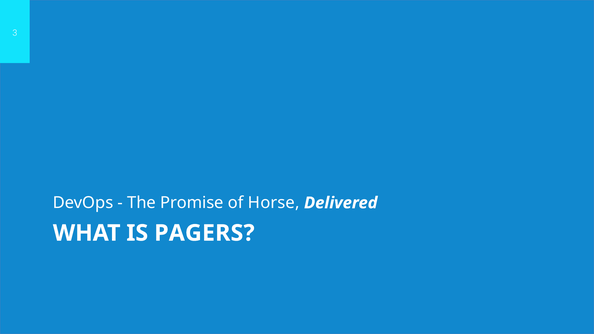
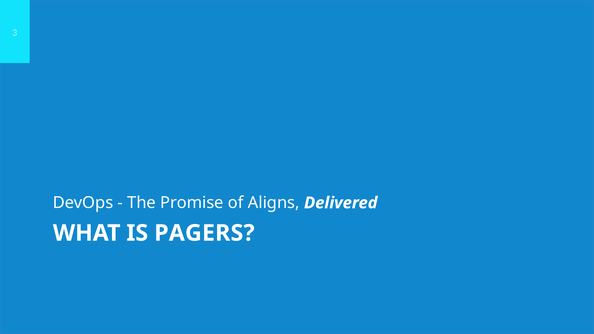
Horse: Horse -> Aligns
